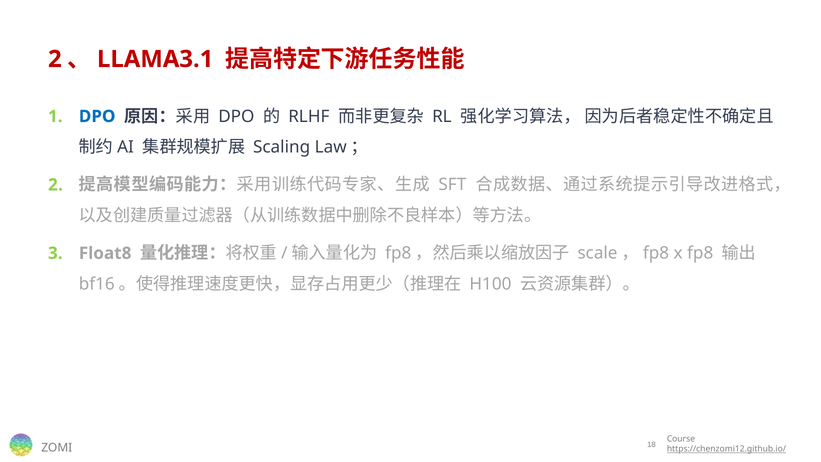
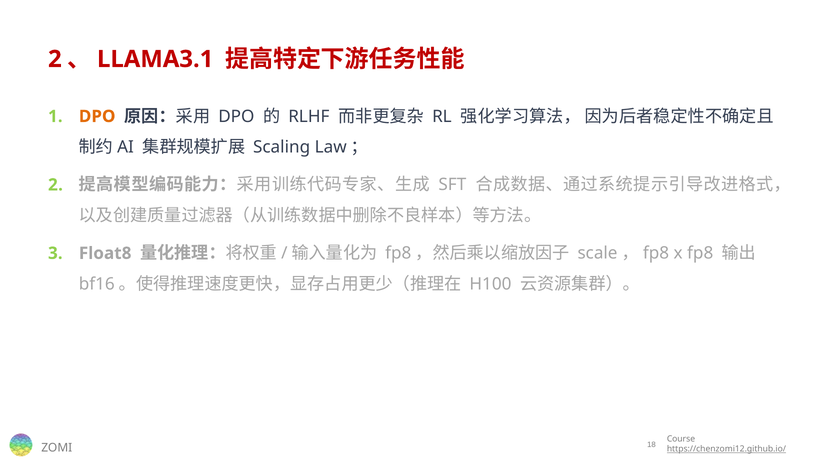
DPO at (97, 116) colour: blue -> orange
